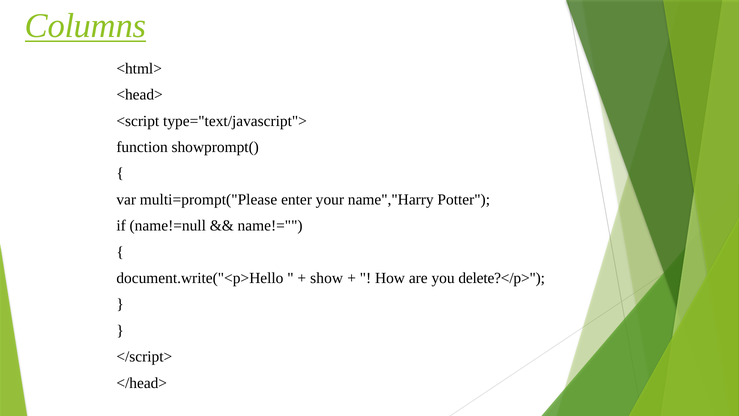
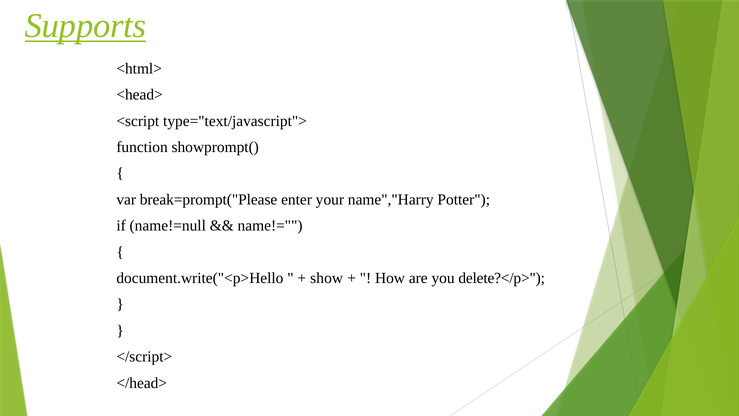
Columns: Columns -> Supports
multi=prompt("Please: multi=prompt("Please -> break=prompt("Please
